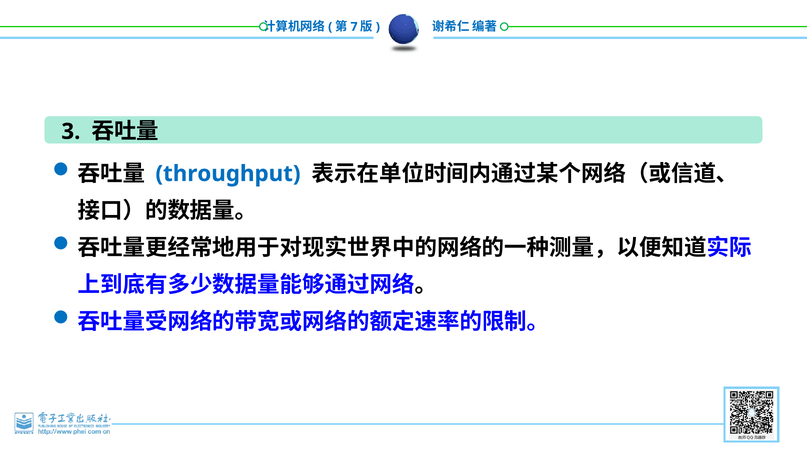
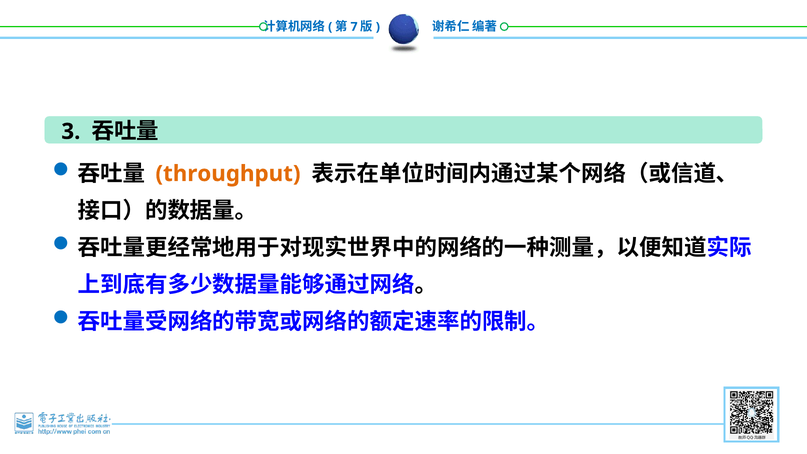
throughput colour: blue -> orange
